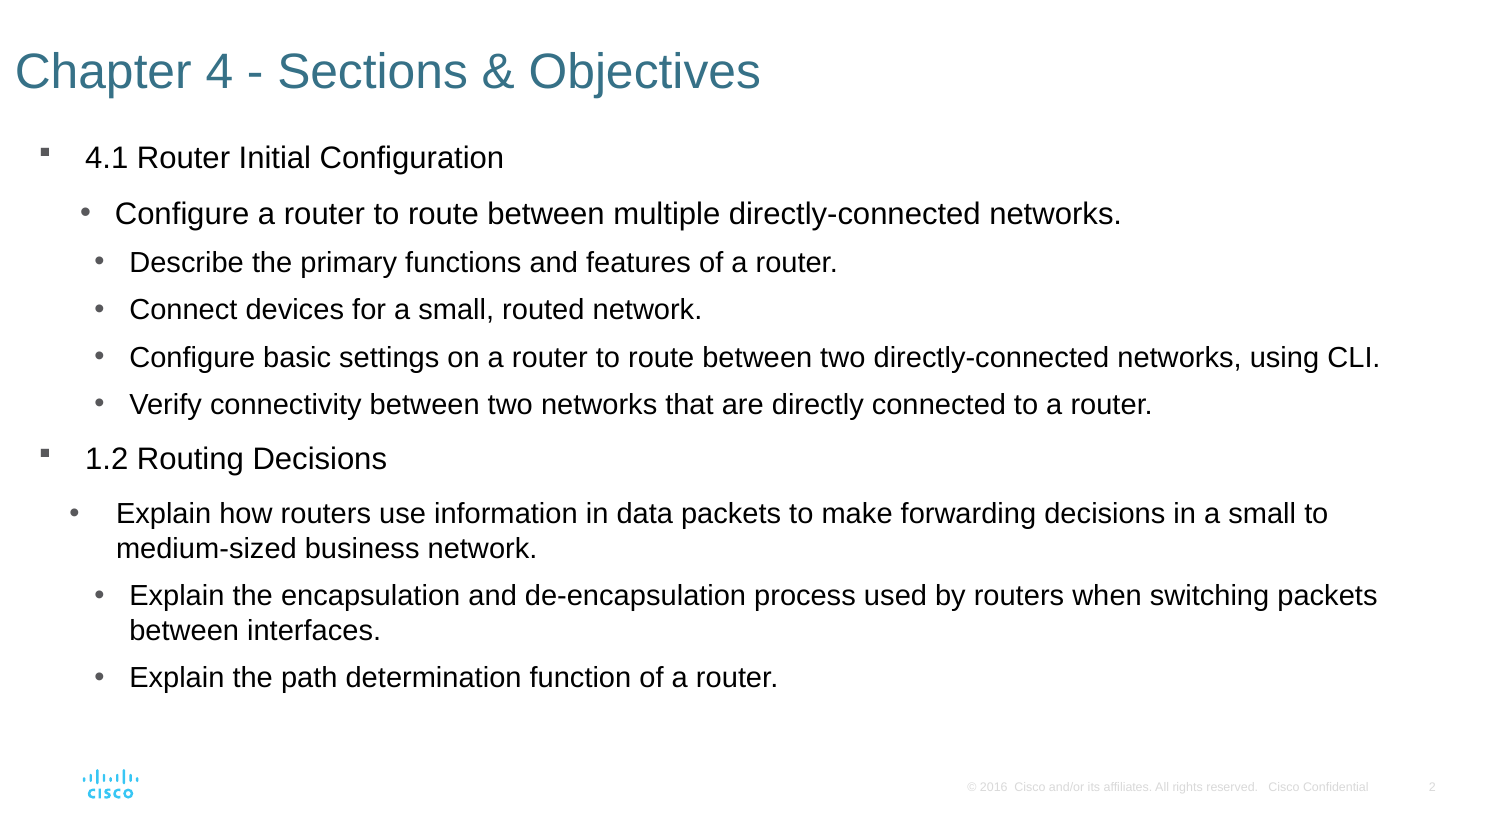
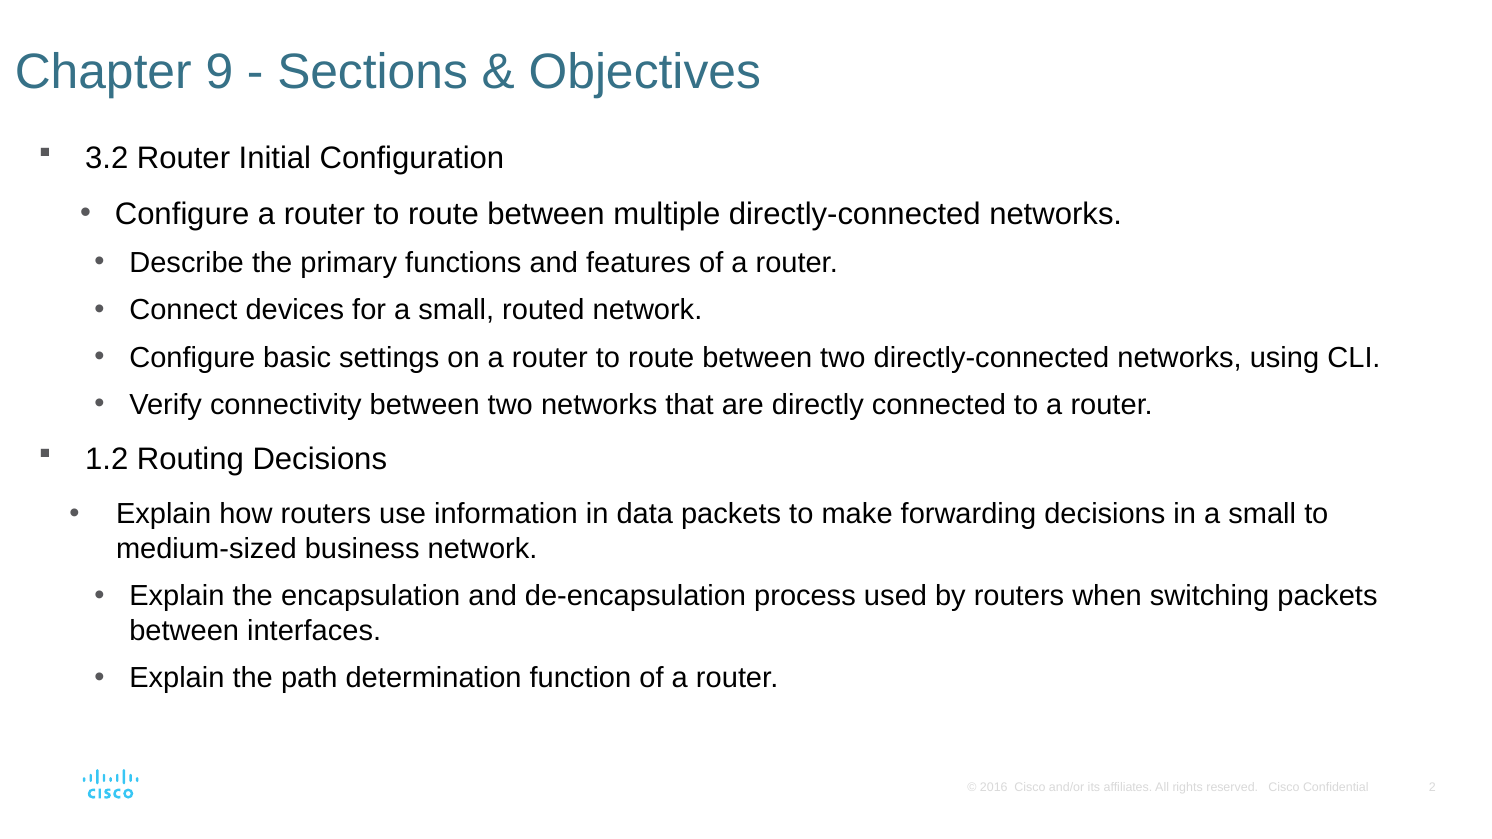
4: 4 -> 9
4.1: 4.1 -> 3.2
